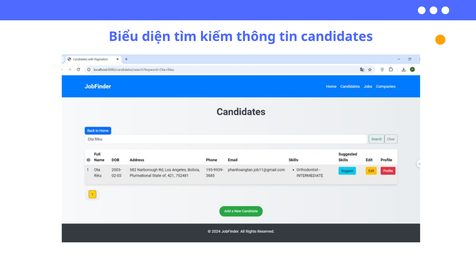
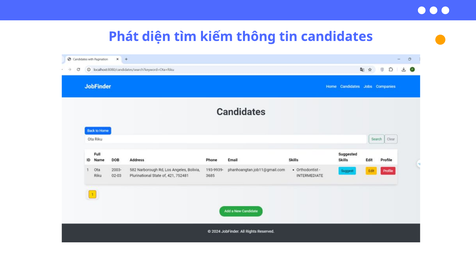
Biểu: Biểu -> Phát
